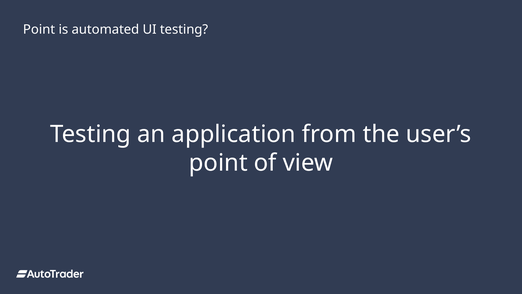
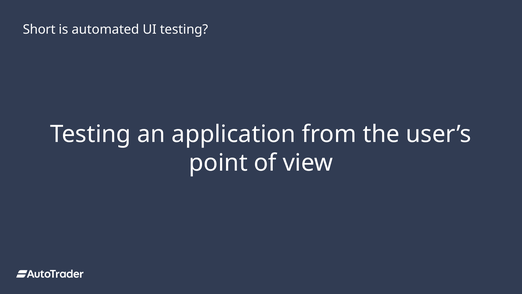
Point at (39, 30): Point -> Short
